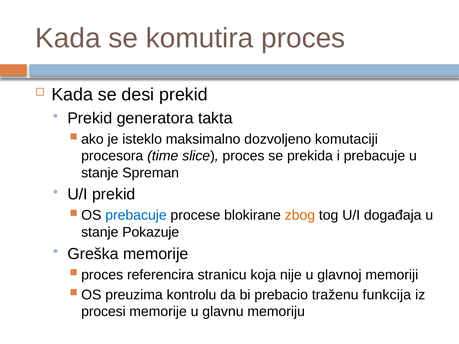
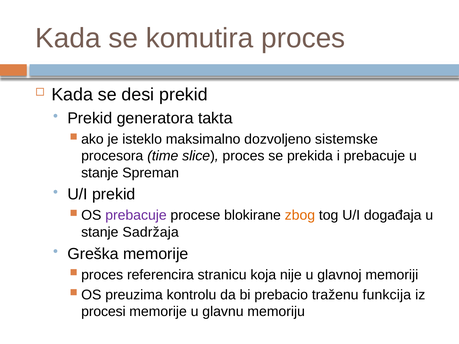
komutaciji: komutaciji -> sistemske
prebacuje at (136, 215) colour: blue -> purple
Pokazuje: Pokazuje -> Sadržaja
